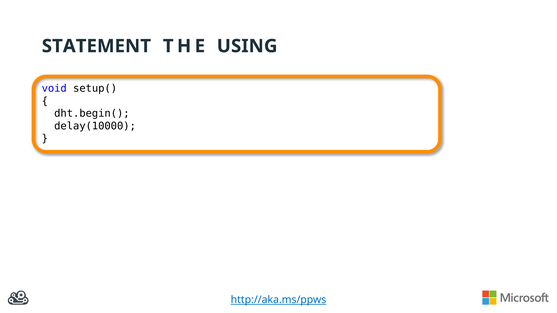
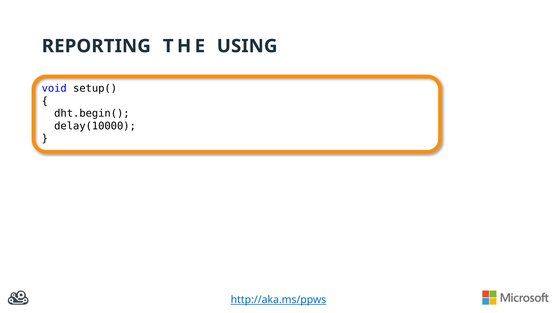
STATEMENT: STATEMENT -> REPORTING
